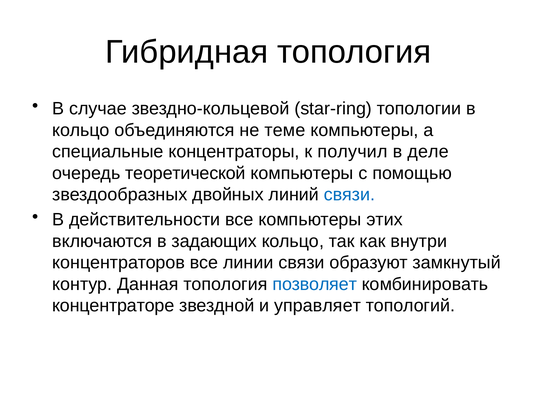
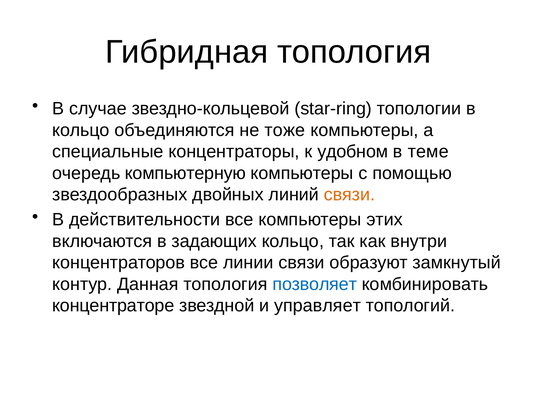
теме: теме -> тоже
получил: получил -> удобном
деле: деле -> теме
теоретической: теоретической -> компьютерную
связи at (349, 195) colour: blue -> orange
